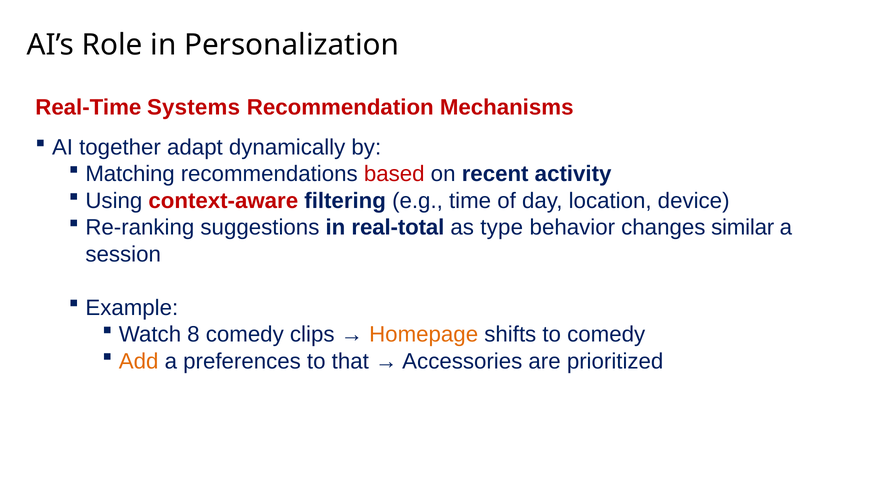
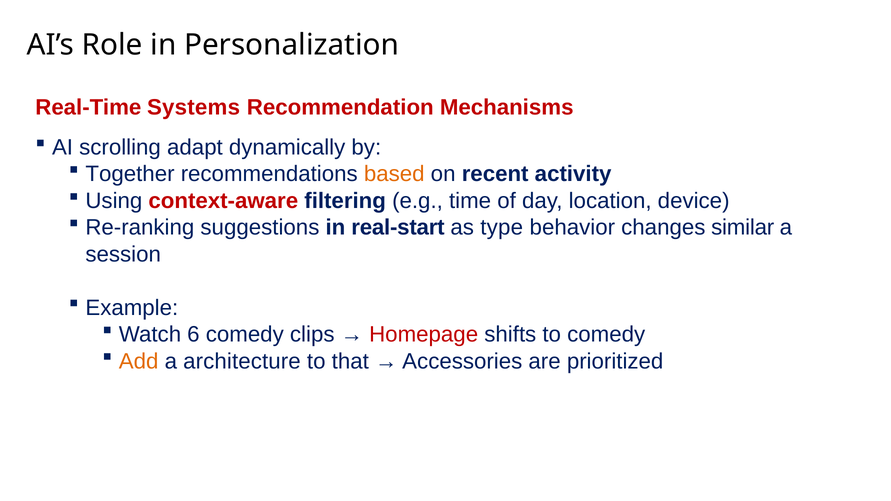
together: together -> scrolling
Matching: Matching -> Together
based colour: red -> orange
real-total: real-total -> real-start
8: 8 -> 6
Homepage colour: orange -> red
preferences: preferences -> architecture
